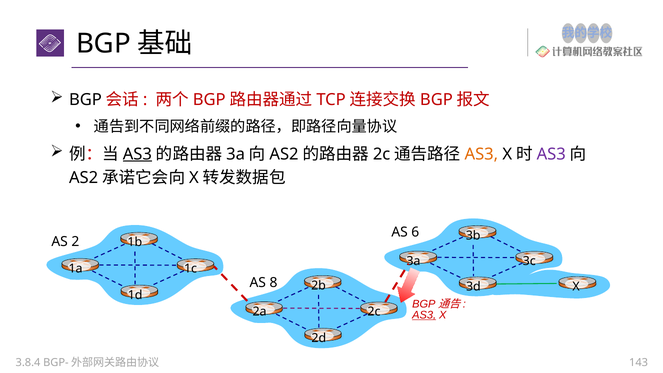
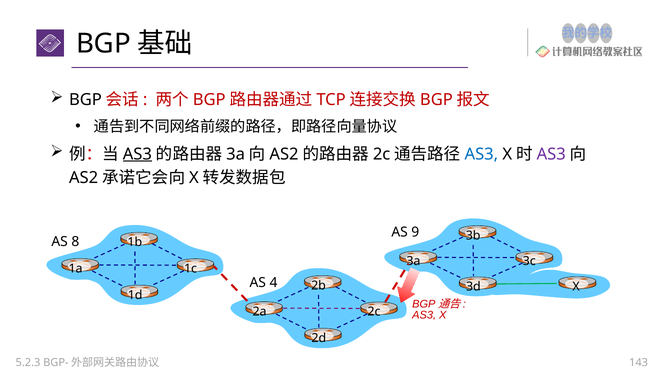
AS3 at (481, 154) colour: orange -> blue
6: 6 -> 9
2: 2 -> 8
8: 8 -> 4
AS3 at (424, 315) underline: present -> none
3.8.4: 3.8.4 -> 5.2.3
